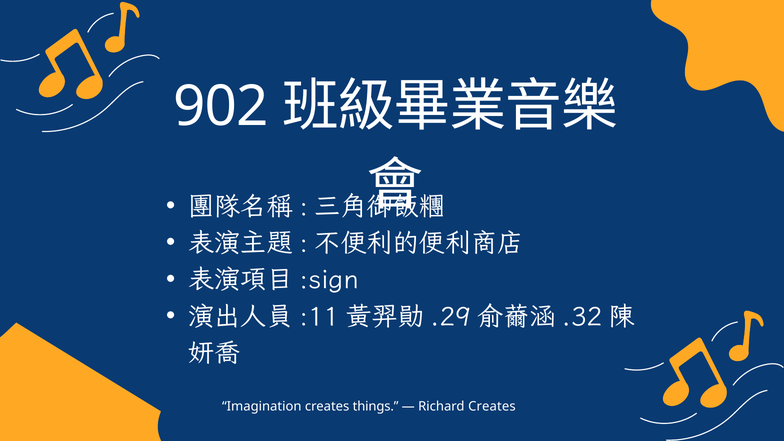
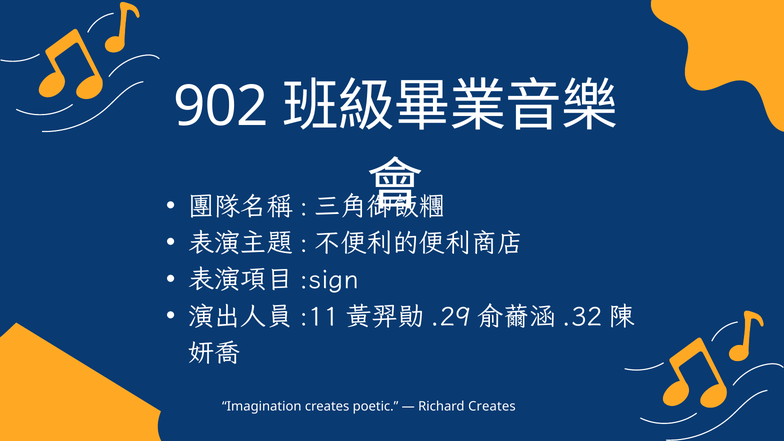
things: things -> poetic
